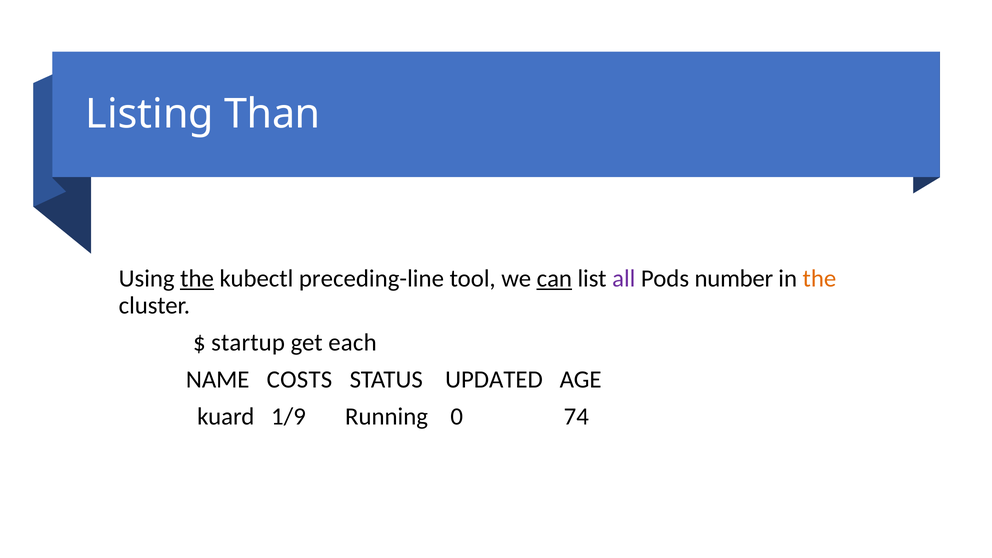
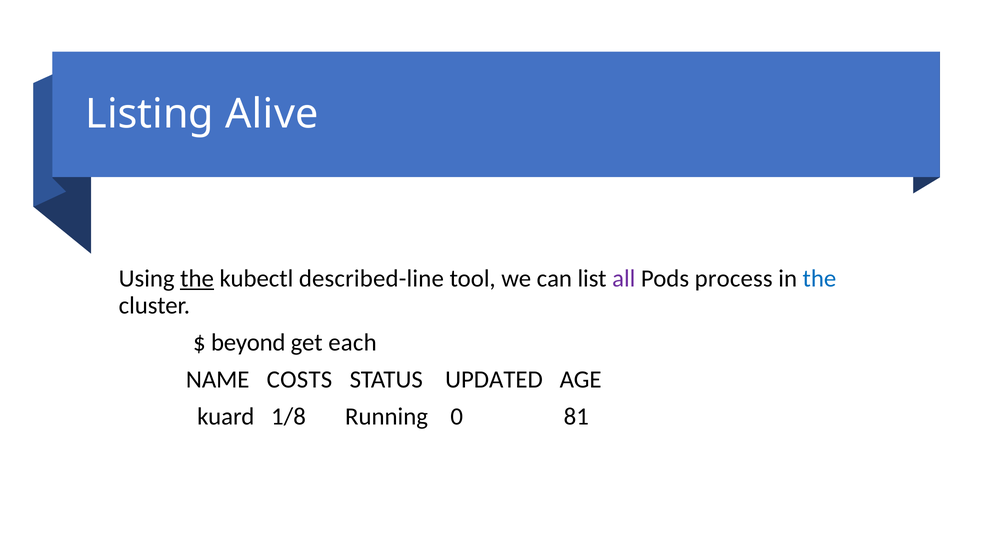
Than: Than -> Alive
preceding-line: preceding-line -> described-line
can underline: present -> none
number: number -> process
the at (819, 279) colour: orange -> blue
startup: startup -> beyond
1/9: 1/9 -> 1/8
74: 74 -> 81
